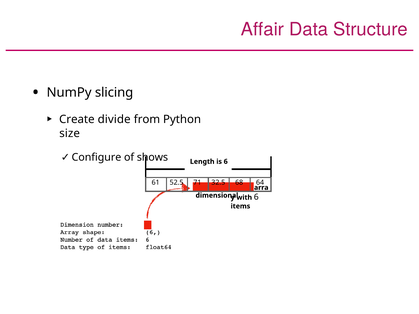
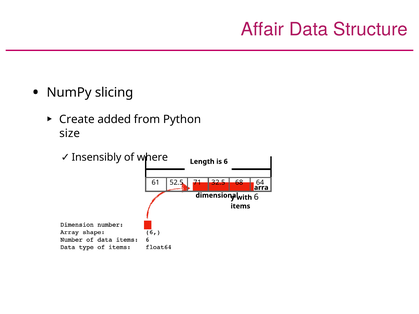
divide: divide -> added
Configure: Configure -> Insensibly
shows: shows -> where
